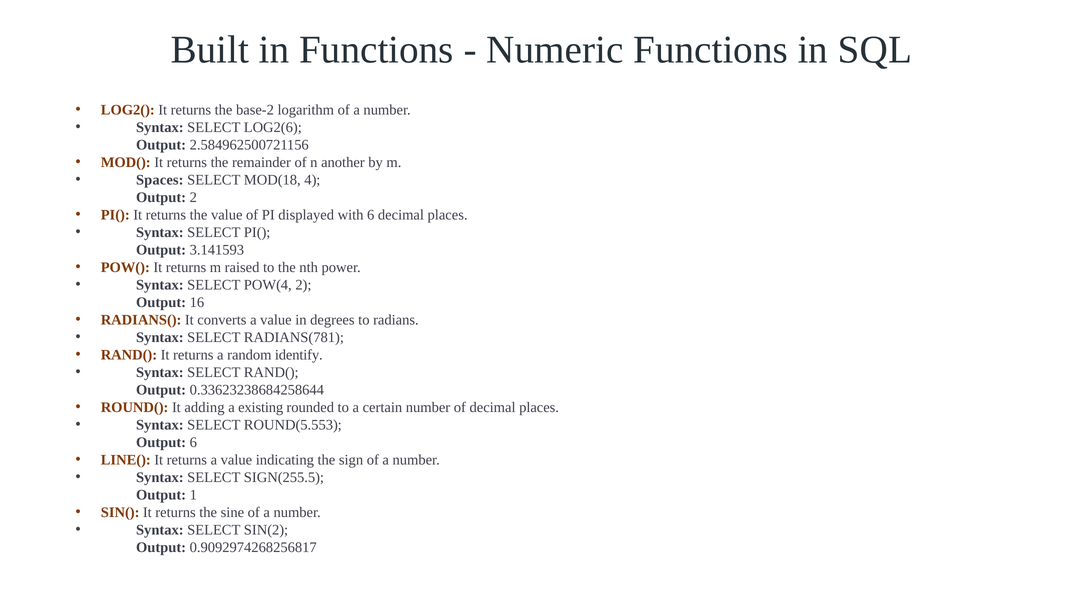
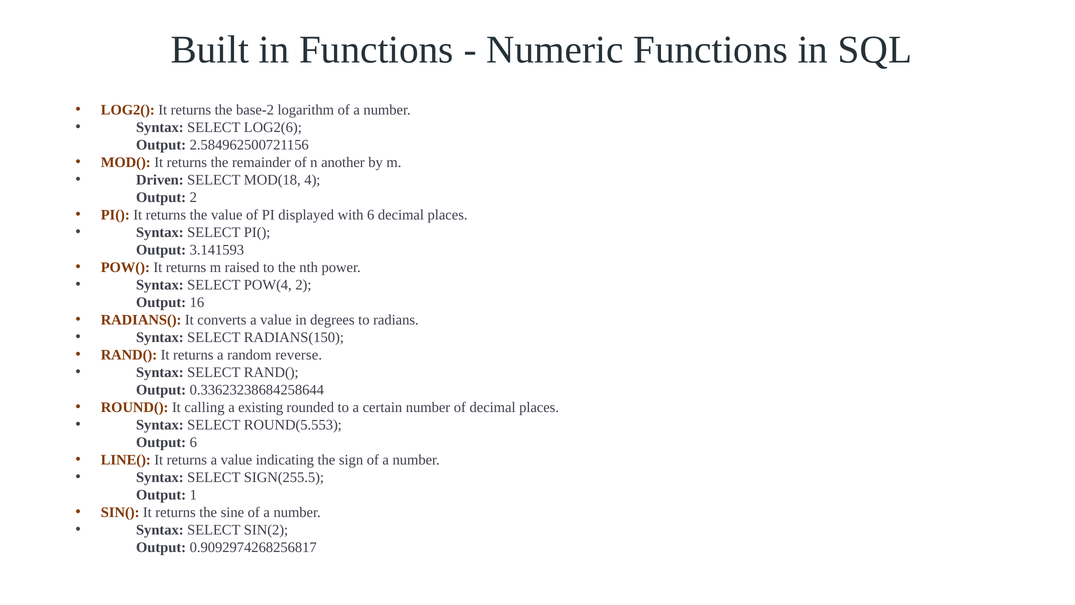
Spaces: Spaces -> Driven
RADIANS(781: RADIANS(781 -> RADIANS(150
identify: identify -> reverse
adding: adding -> calling
